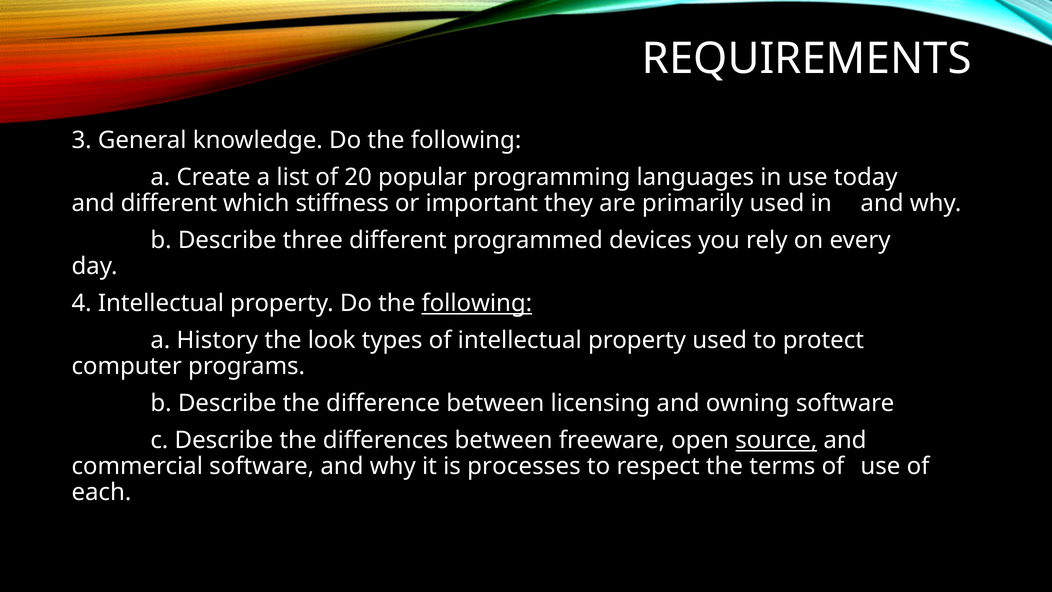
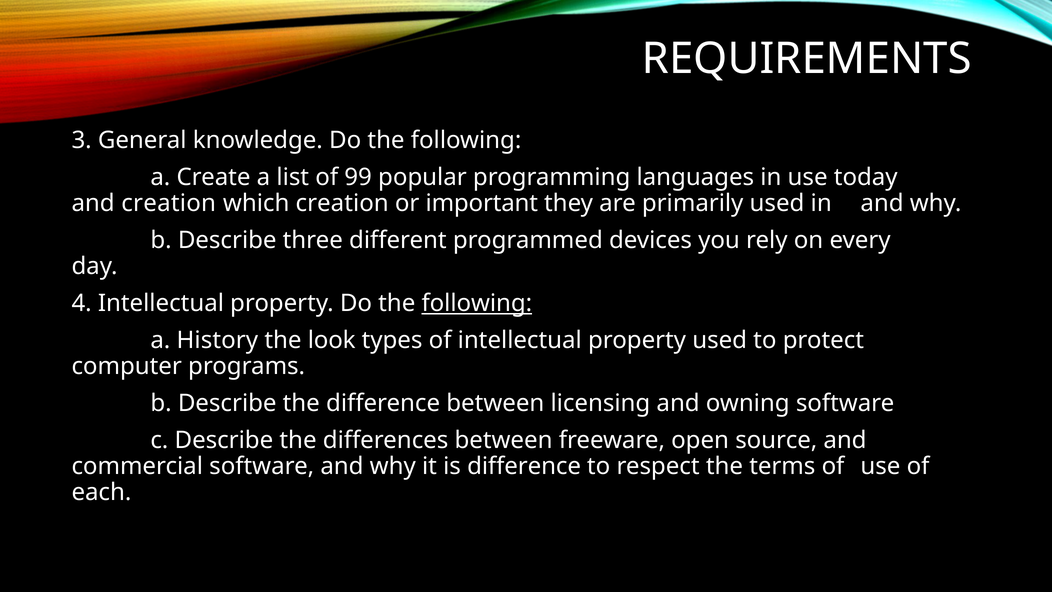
20: 20 -> 99
and different: different -> creation
which stiffness: stiffness -> creation
source underline: present -> none
is processes: processes -> difference
